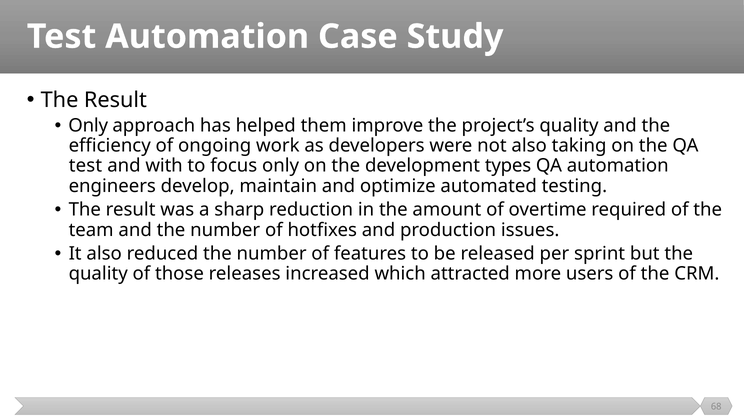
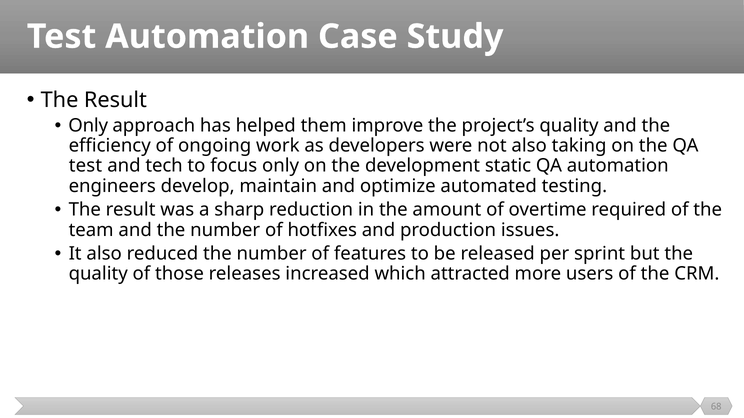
with: with -> tech
types: types -> static
